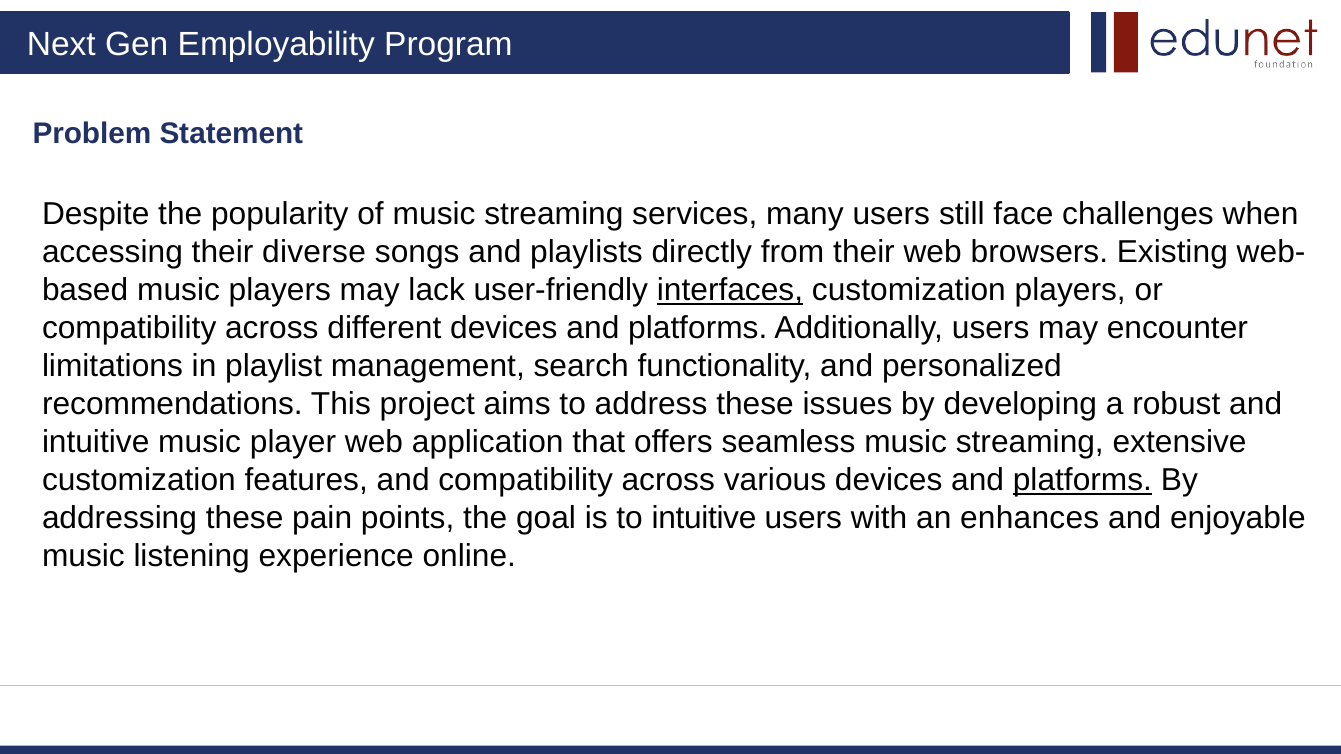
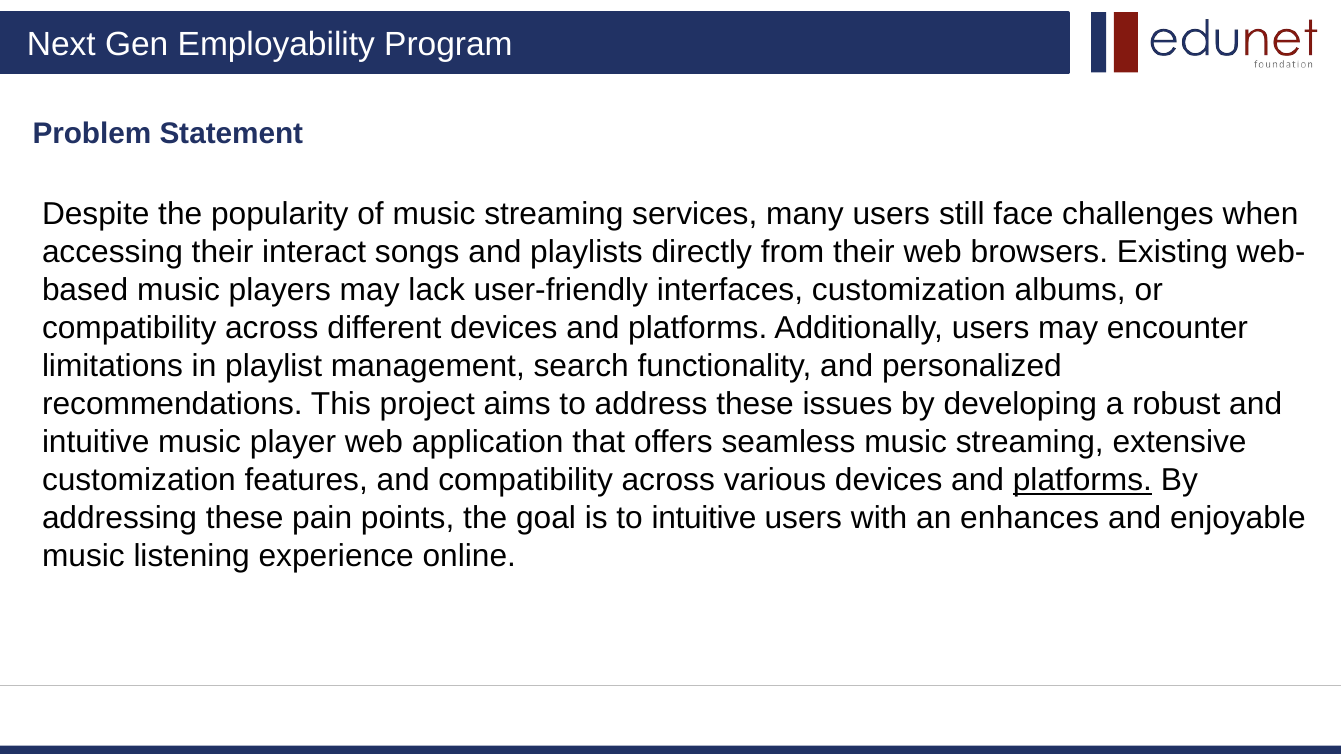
diverse: diverse -> interact
interfaces underline: present -> none
customization players: players -> albums
